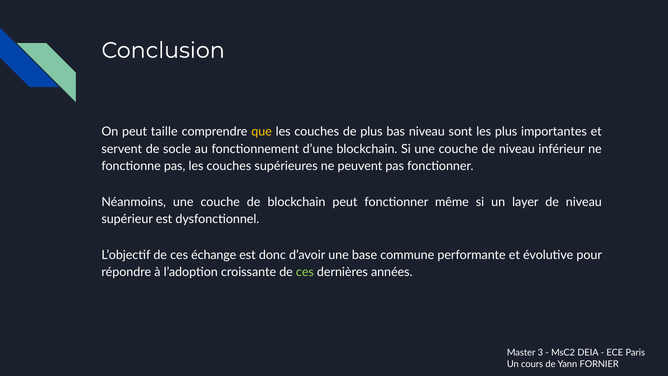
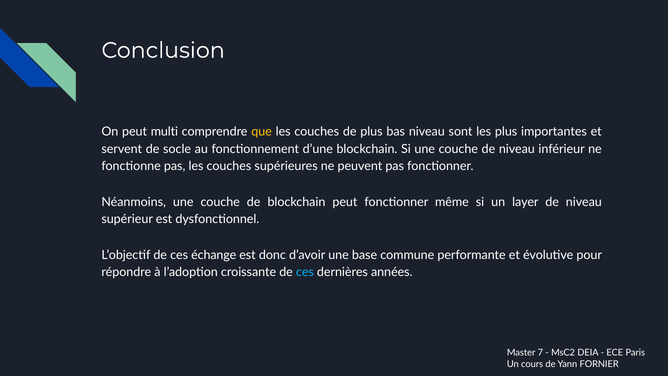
taille: taille -> multi
ces at (305, 272) colour: light green -> light blue
3: 3 -> 7
